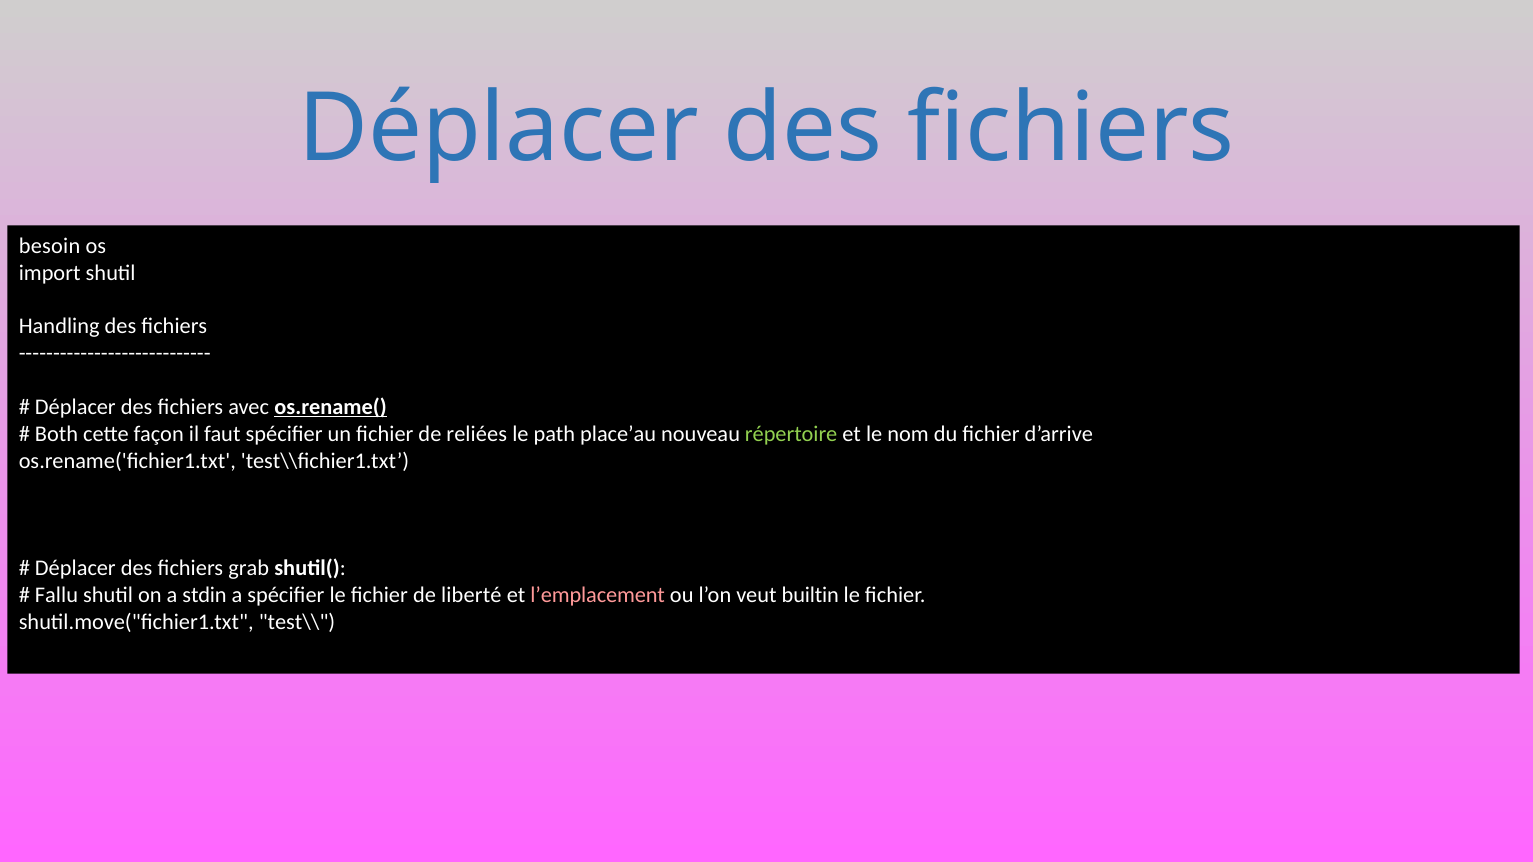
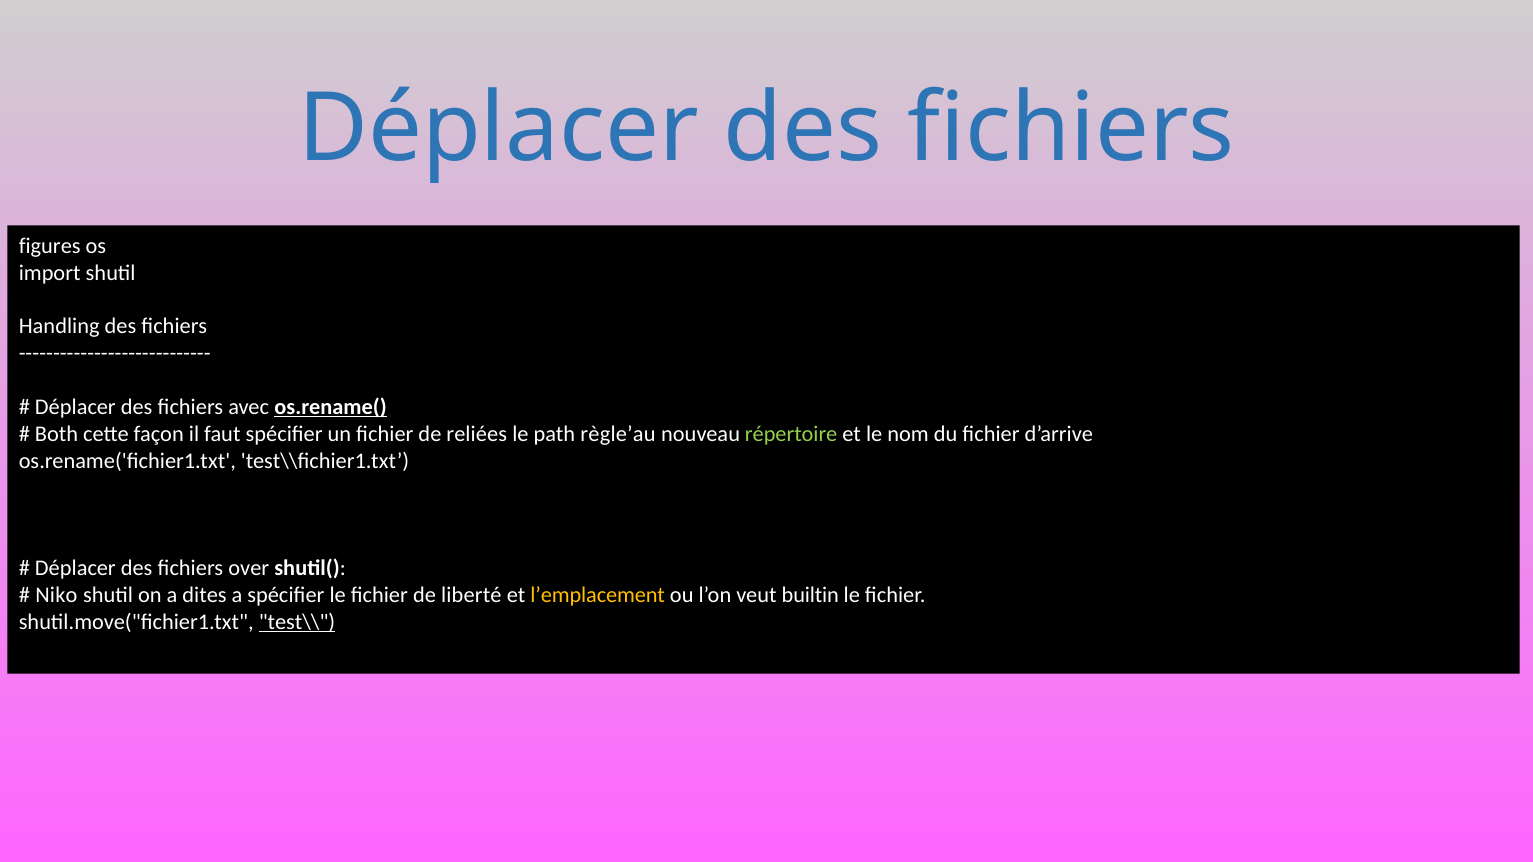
besoin: besoin -> figures
place’au: place’au -> règle’au
grab: grab -> over
Fallu: Fallu -> Niko
stdin: stdin -> dites
l’emplacement colour: pink -> yellow
test\\ underline: none -> present
